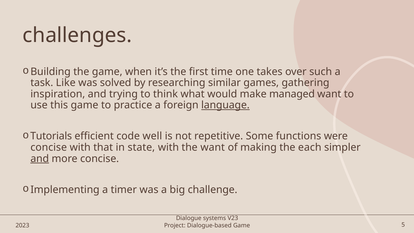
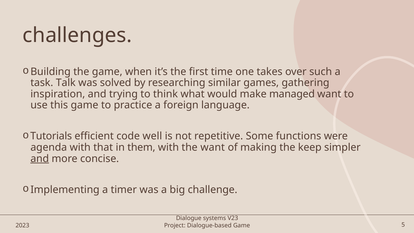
Like: Like -> Talk
language underline: present -> none
concise at (49, 147): concise -> agenda
state: state -> them
each: each -> keep
